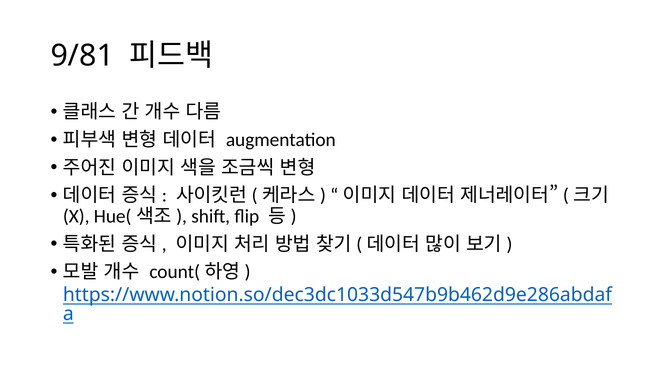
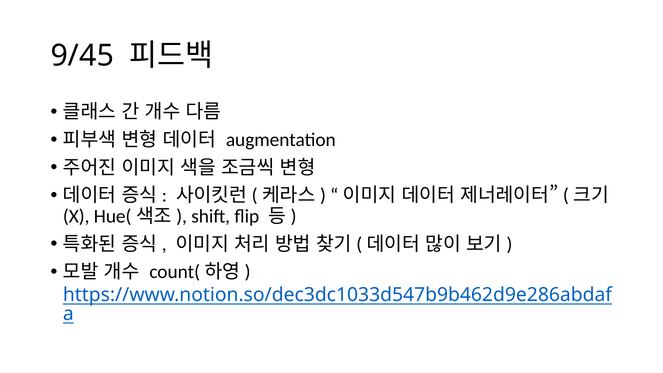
9/81: 9/81 -> 9/45
